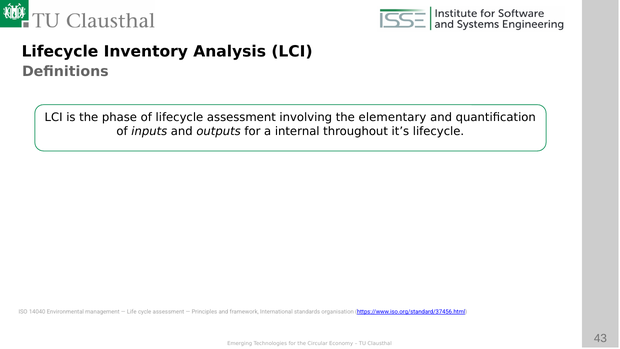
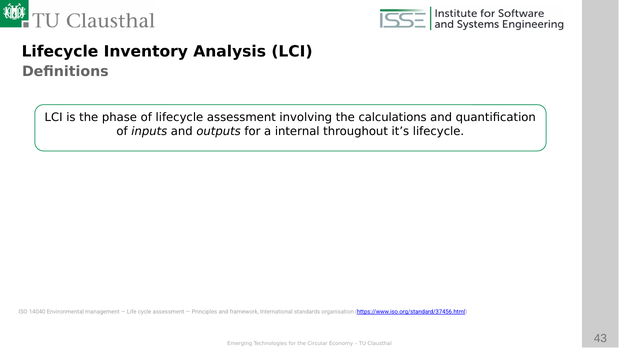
elementary: elementary -> calculations
